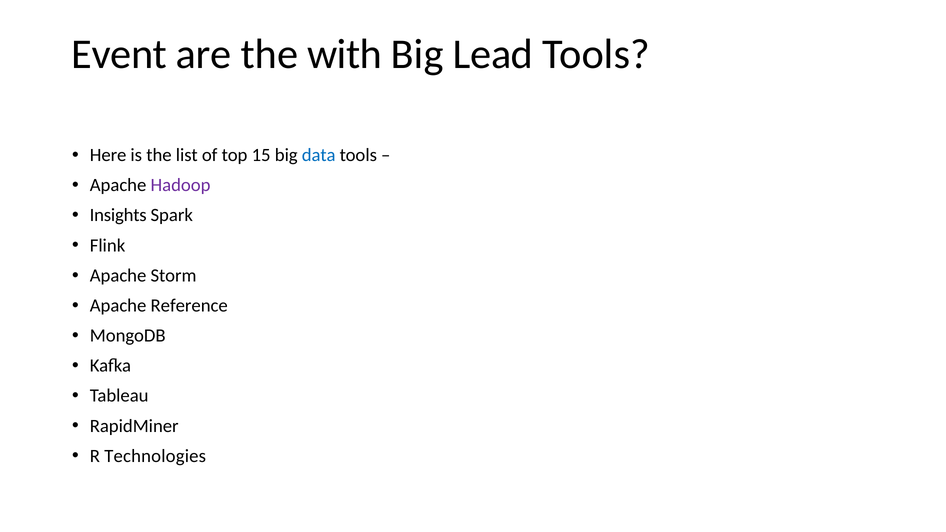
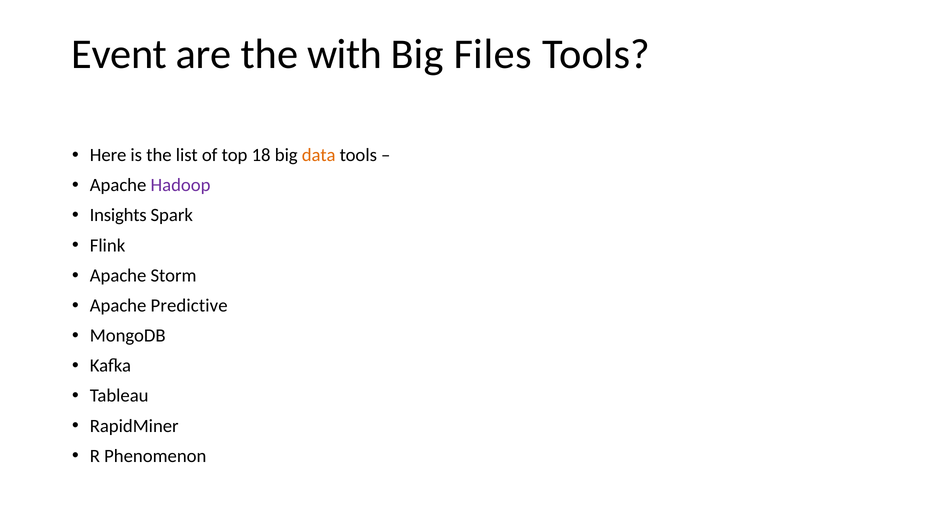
Lead: Lead -> Files
15: 15 -> 18
data colour: blue -> orange
Reference: Reference -> Predictive
Technologies: Technologies -> Phenomenon
